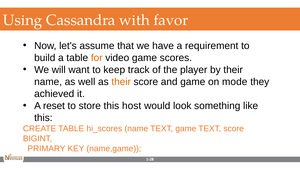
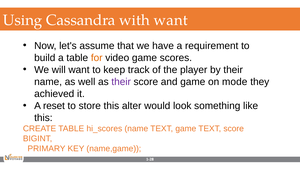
with favor: favor -> want
their at (121, 82) colour: orange -> purple
host: host -> alter
